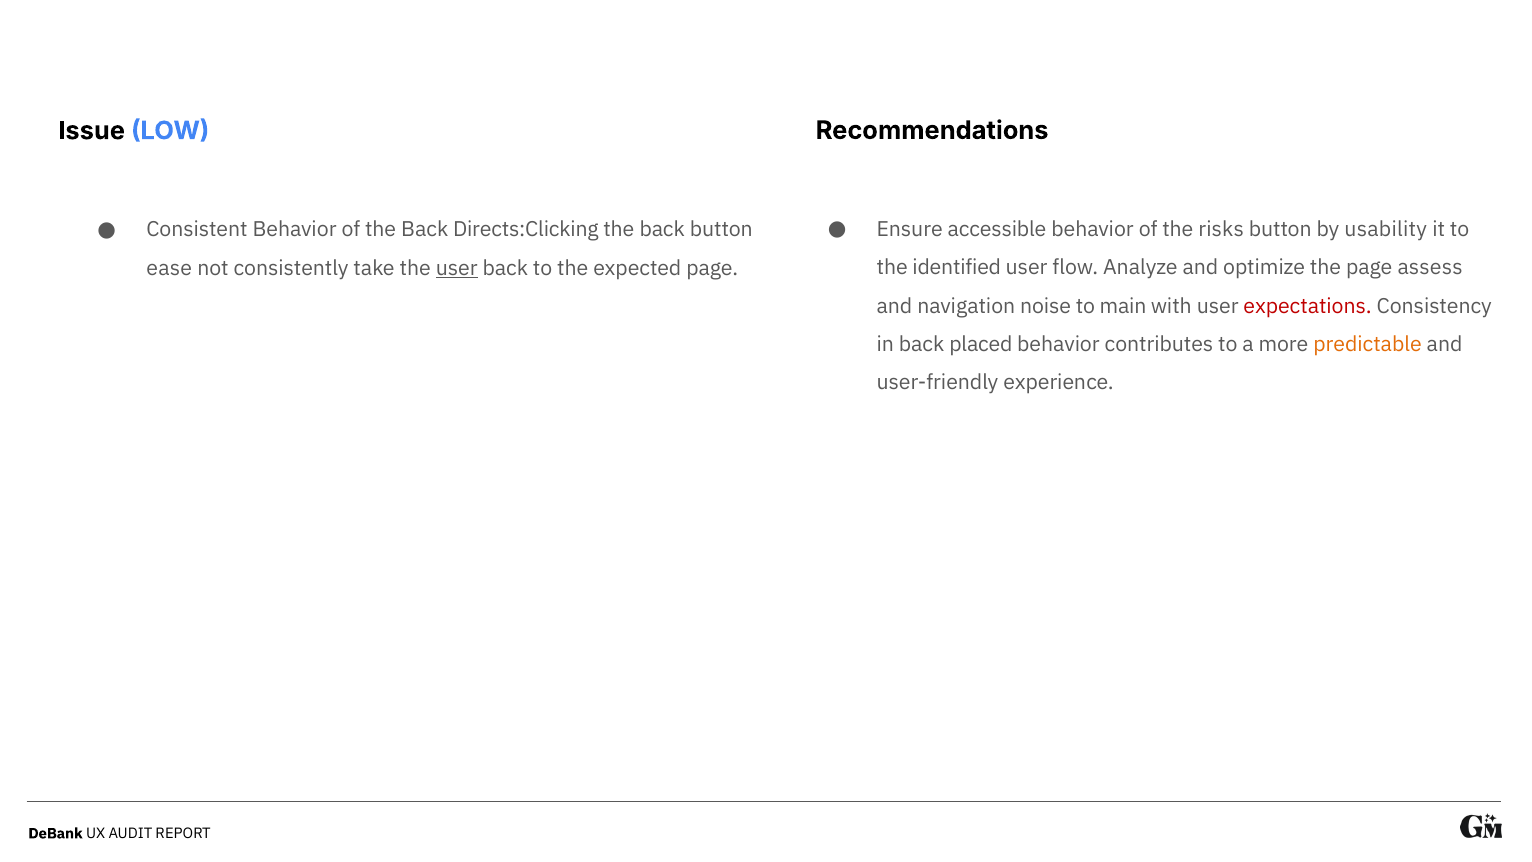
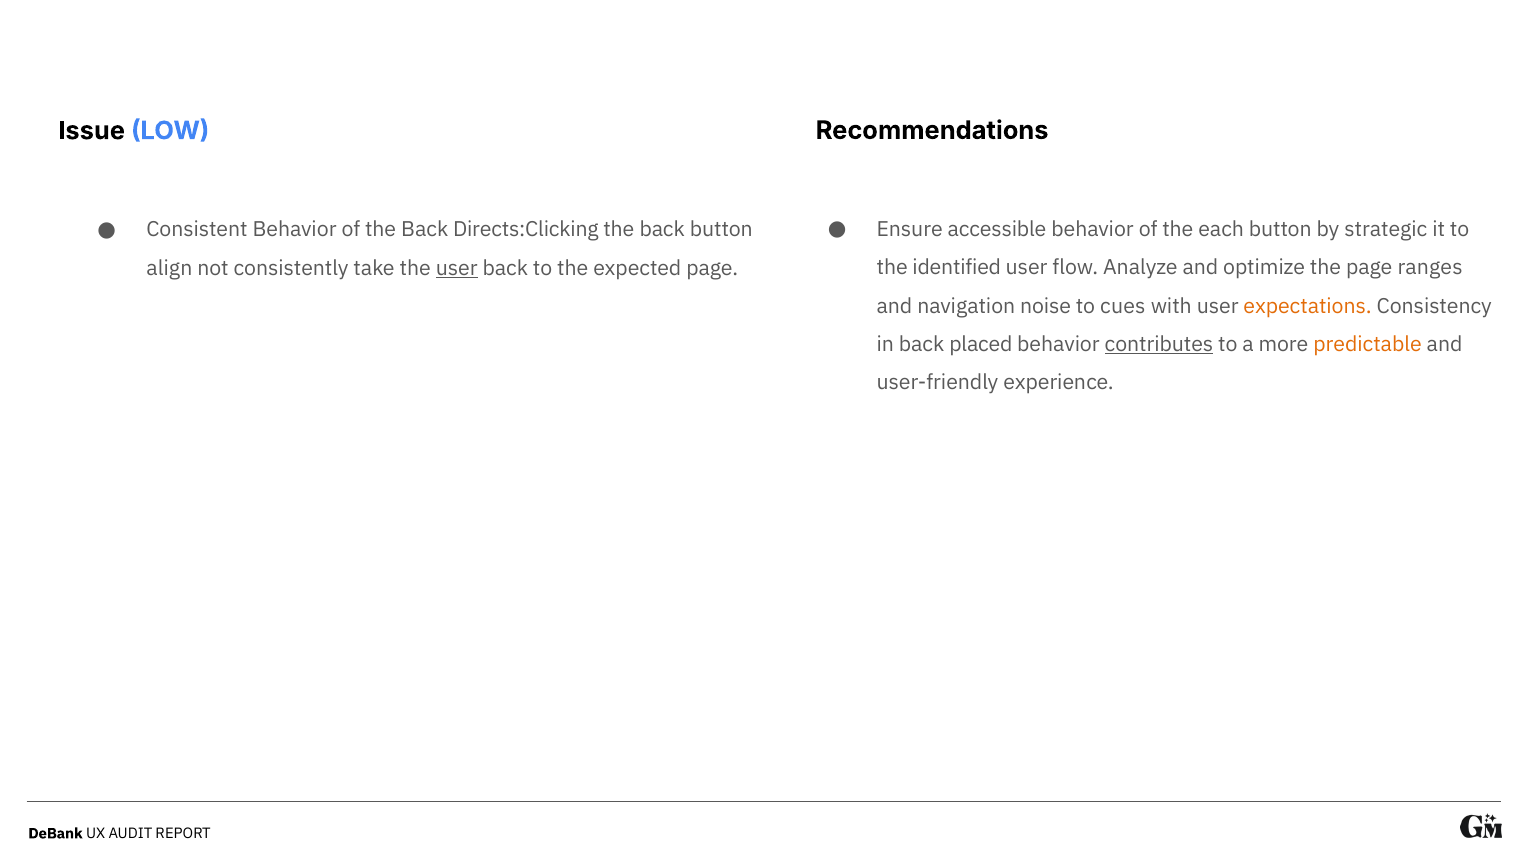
risks: risks -> each
usability: usability -> strategic
assess: assess -> ranges
ease: ease -> align
main: main -> cues
expectations colour: red -> orange
contributes underline: none -> present
